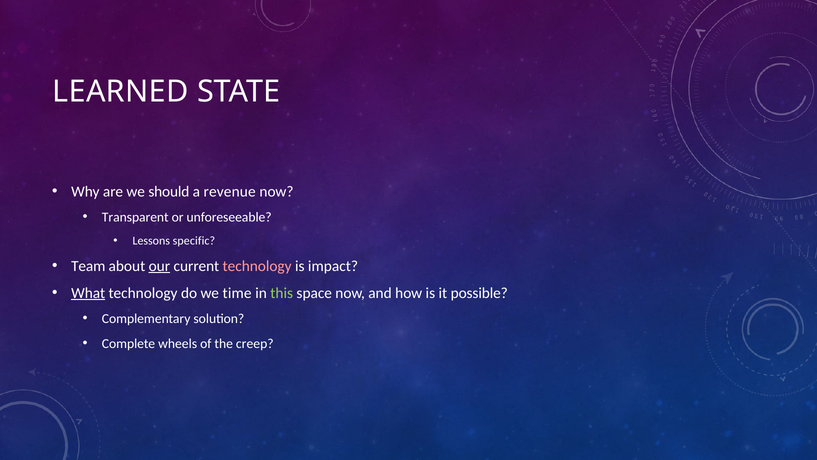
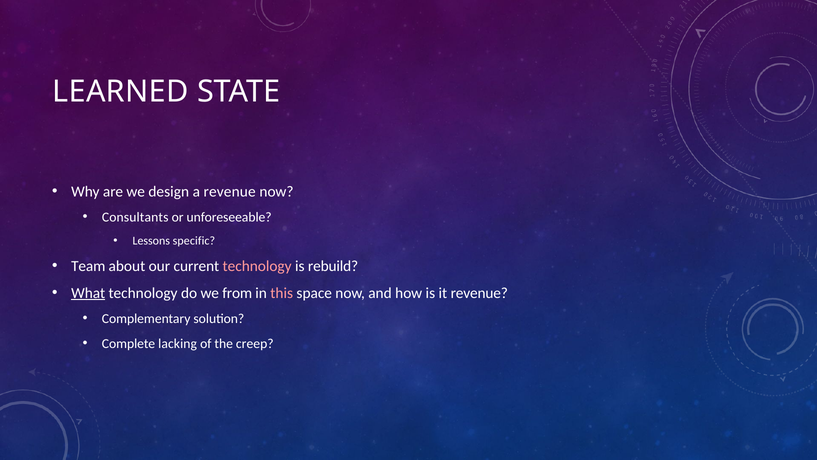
should: should -> design
Transparent: Transparent -> Consultants
our underline: present -> none
impact: impact -> rebuild
time: time -> from
this colour: light green -> pink
it possible: possible -> revenue
wheels: wheels -> lacking
